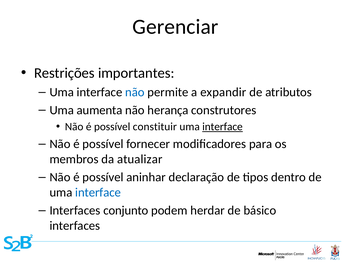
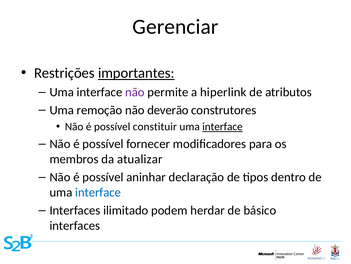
importantes underline: none -> present
não at (135, 92) colour: blue -> purple
expandir: expandir -> hiperlink
aumenta: aumenta -> remoção
herança: herança -> deverão
conjunto: conjunto -> ilimitado
